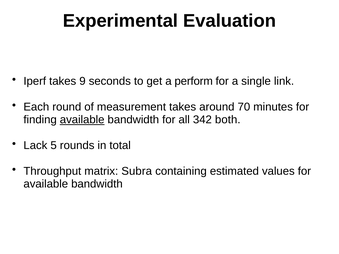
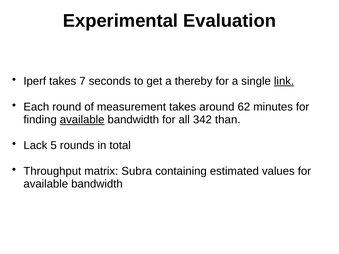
9: 9 -> 7
perform: perform -> thereby
link underline: none -> present
70: 70 -> 62
both: both -> than
